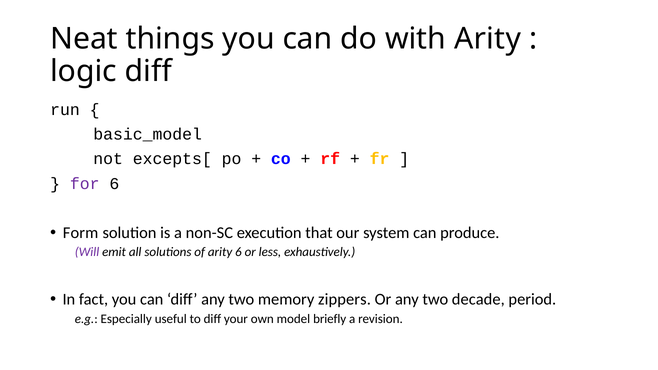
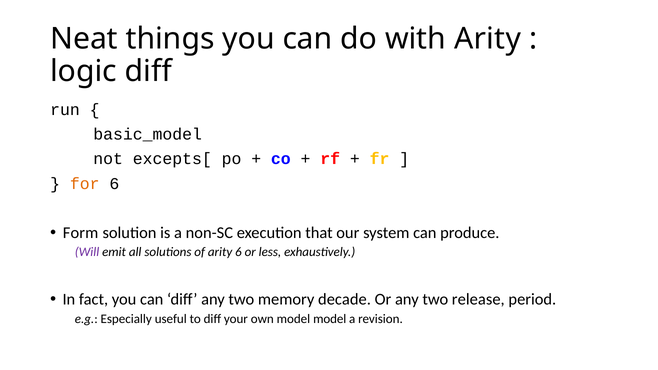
for colour: purple -> orange
zippers: zippers -> decade
decade: decade -> release
model briefly: briefly -> model
